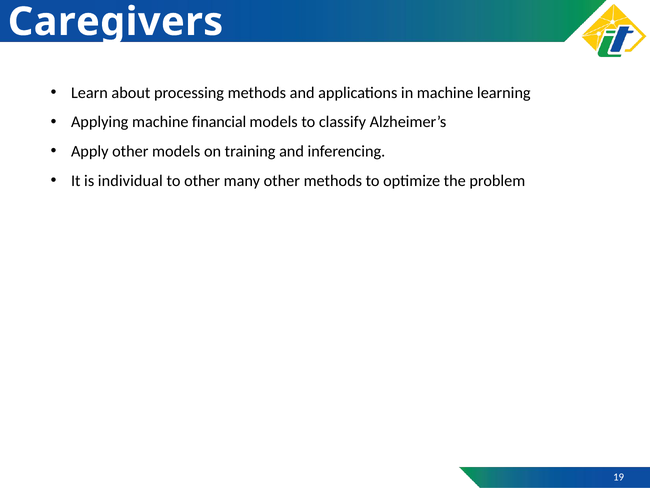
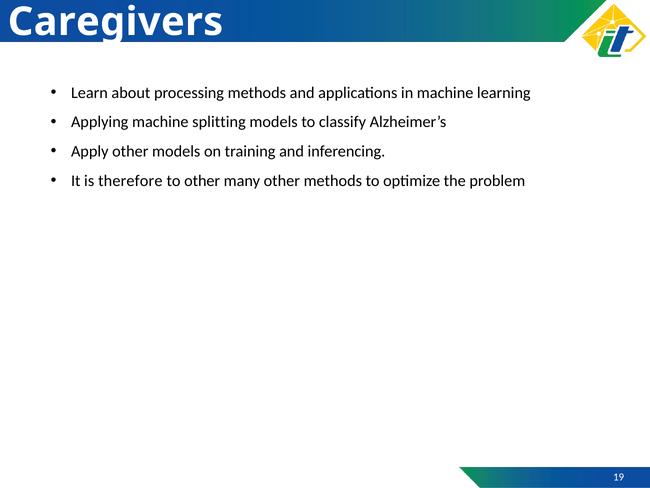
financial: financial -> splitting
individual: individual -> therefore
